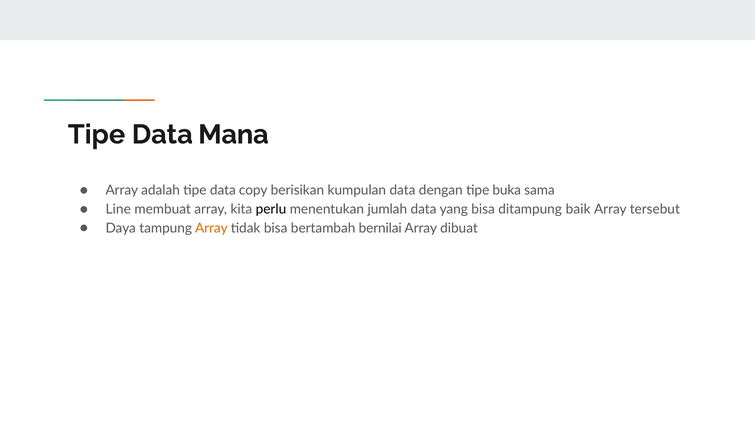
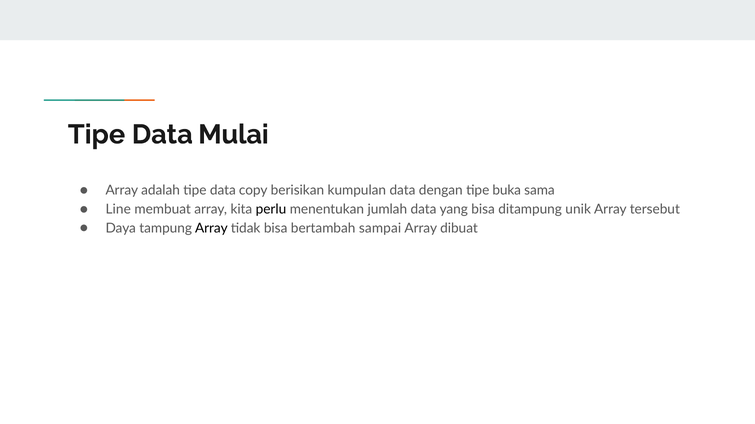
Mana: Mana -> Mulai
baik: baik -> unik
Array at (211, 228) colour: orange -> black
bernilai: bernilai -> sampai
